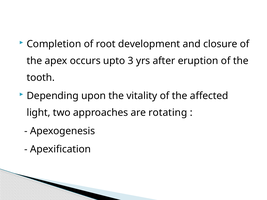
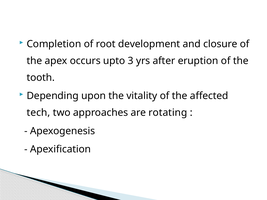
light: light -> tech
